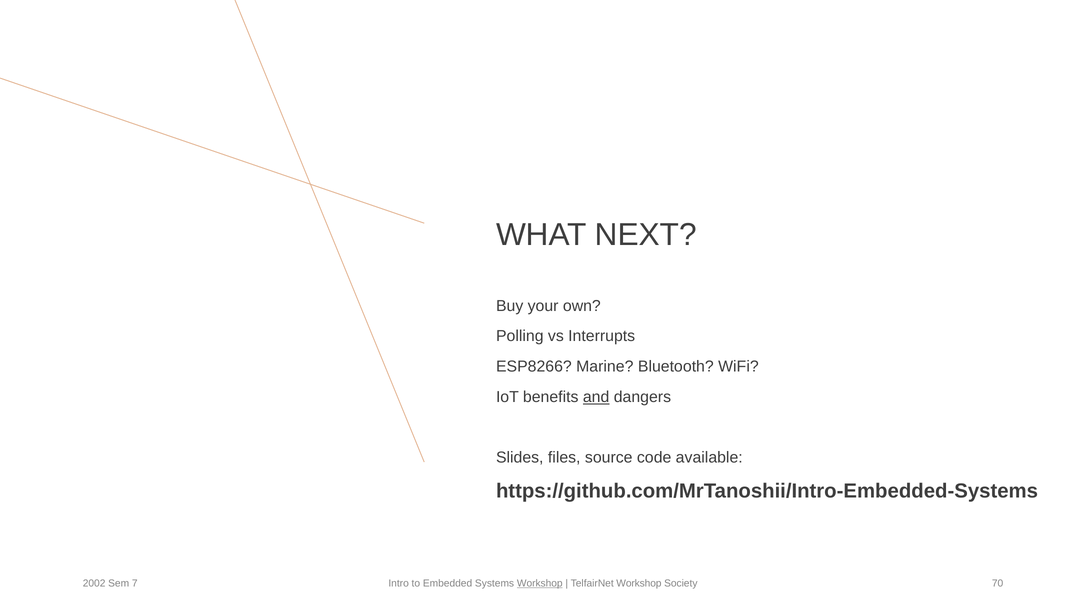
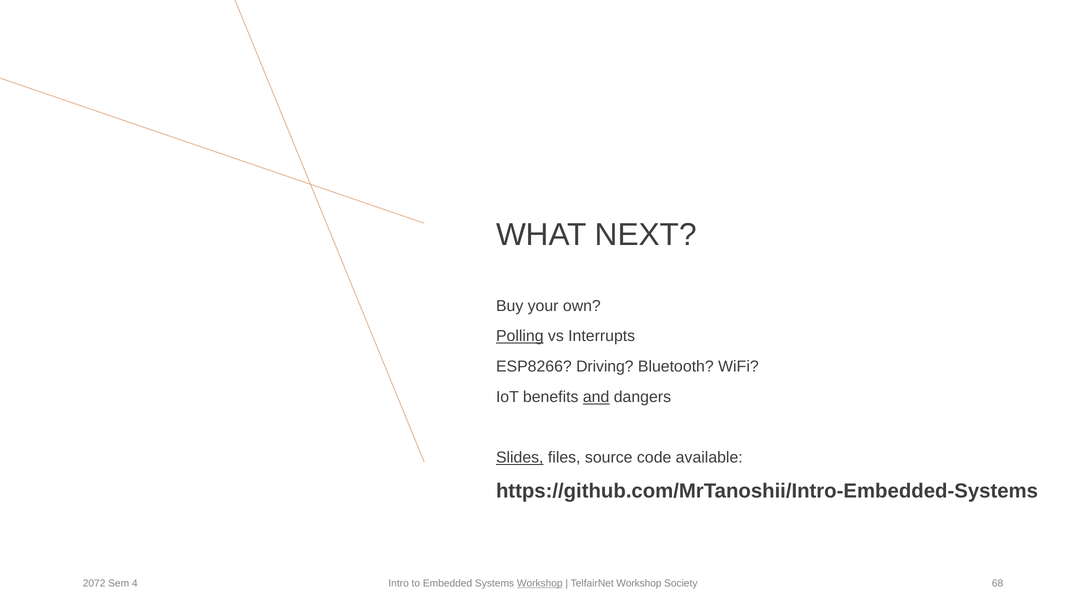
Polling underline: none -> present
Marine: Marine -> Driving
Slides underline: none -> present
2002: 2002 -> 2072
7: 7 -> 4
70: 70 -> 68
